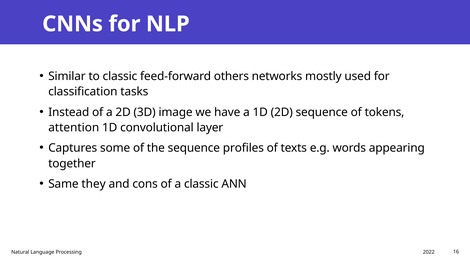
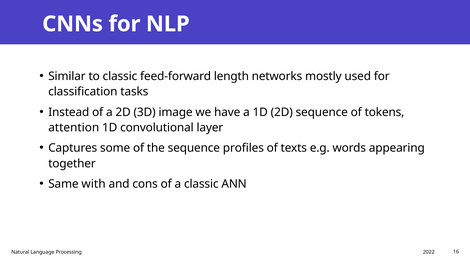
others: others -> length
they: they -> with
